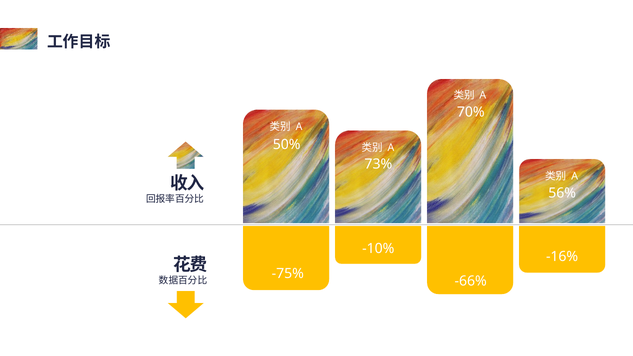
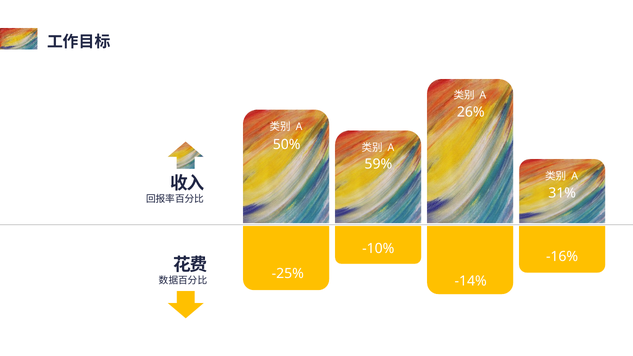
70%: 70% -> 26%
73%: 73% -> 59%
56%: 56% -> 31%
-75%: -75% -> -25%
-66%: -66% -> -14%
